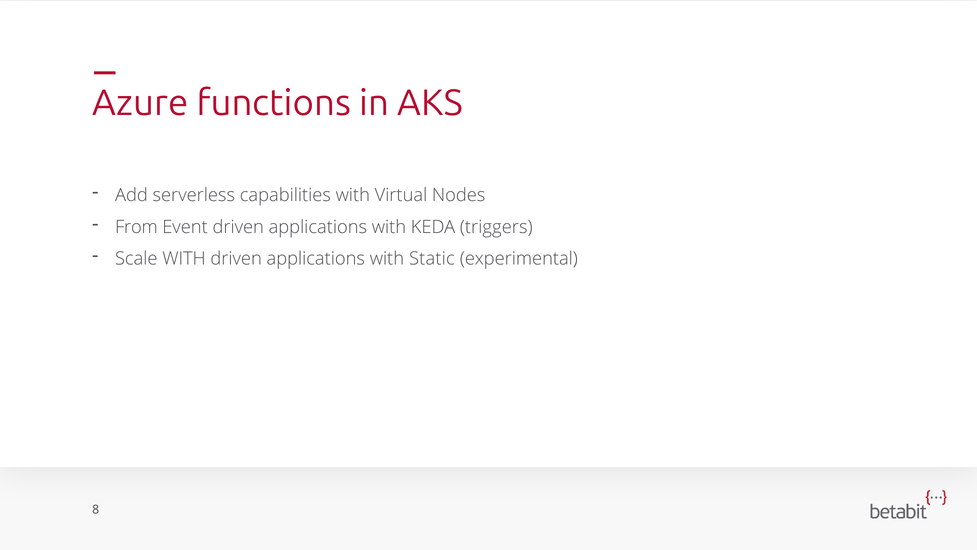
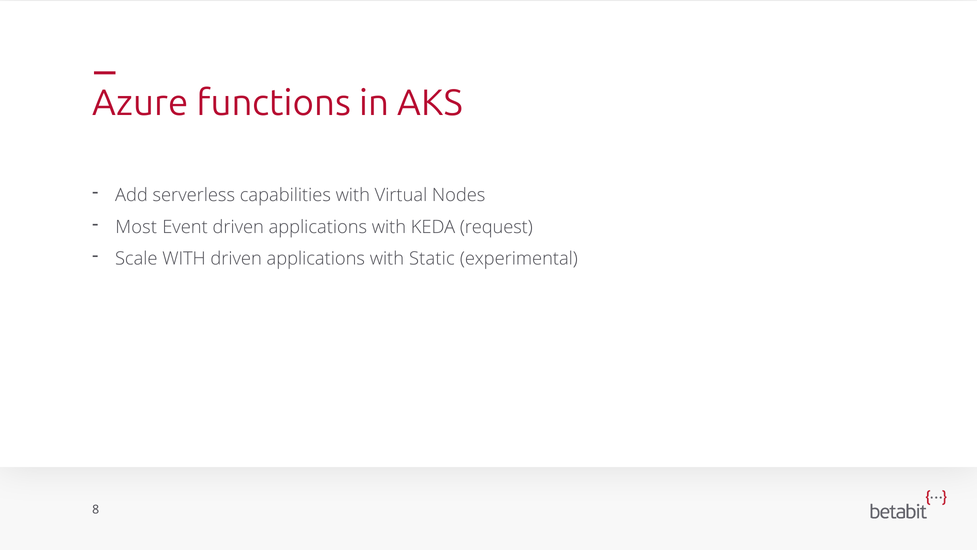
From: From -> Most
triggers: triggers -> request
